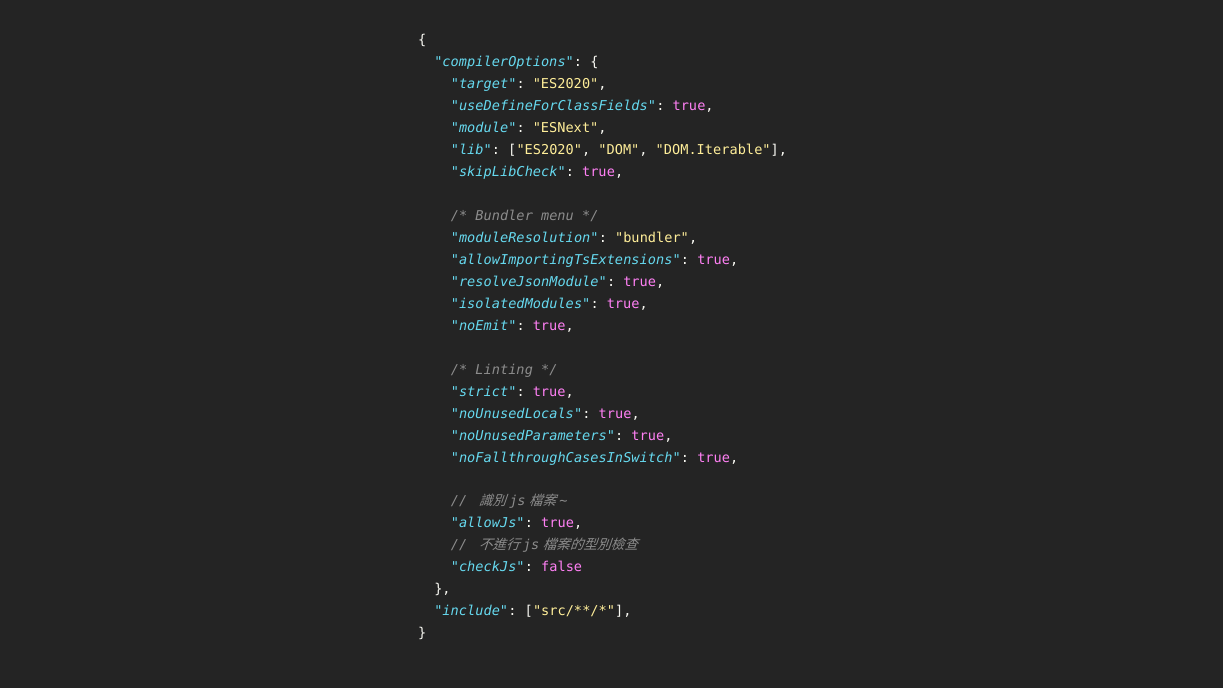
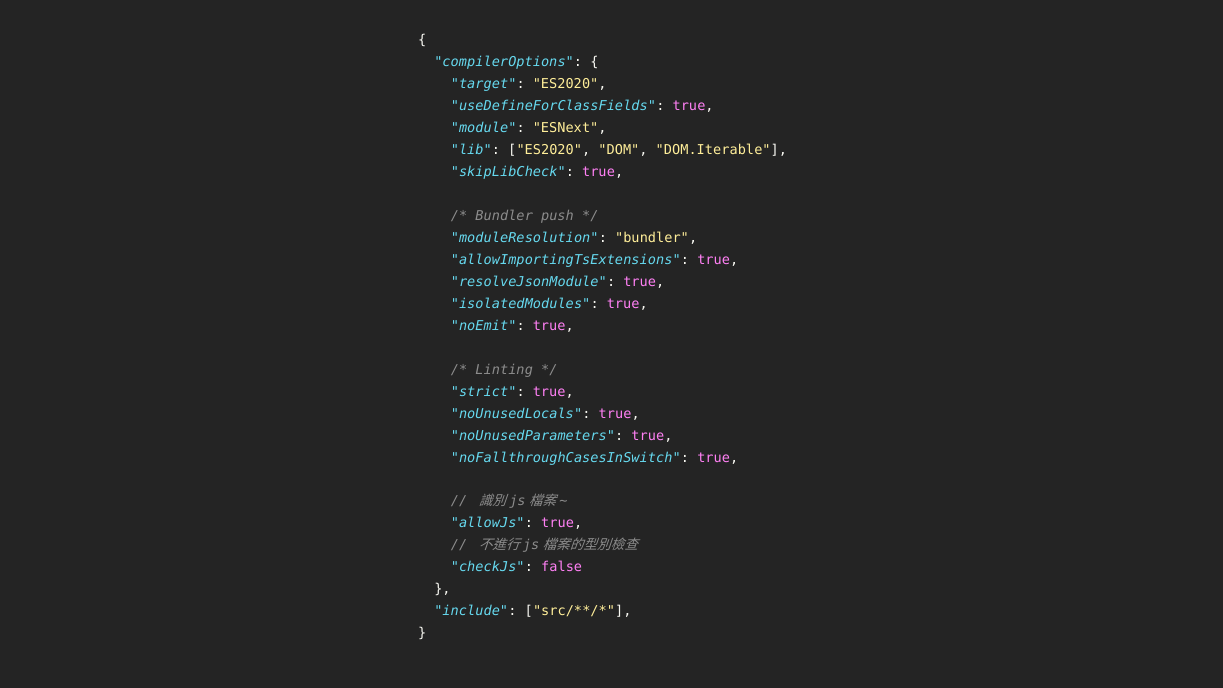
menu: menu -> push
